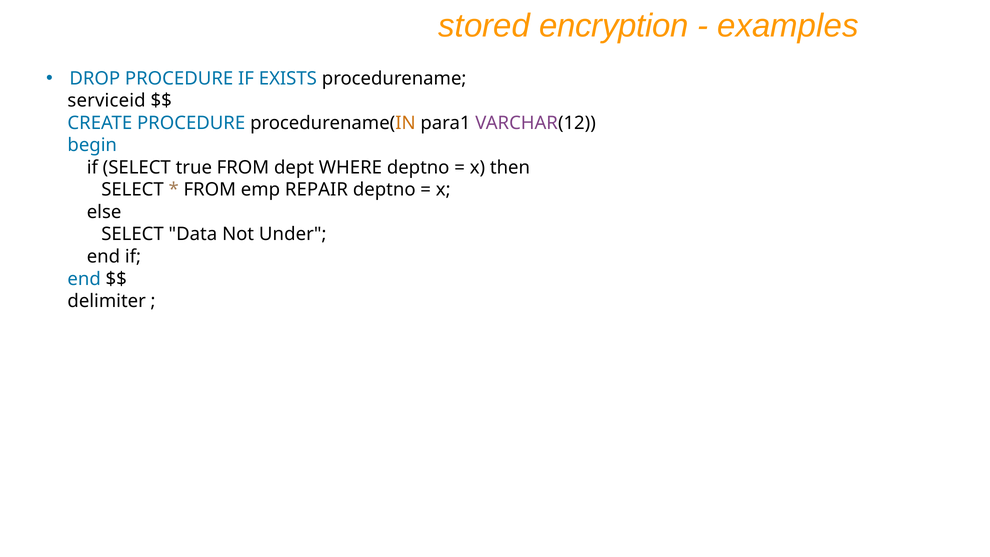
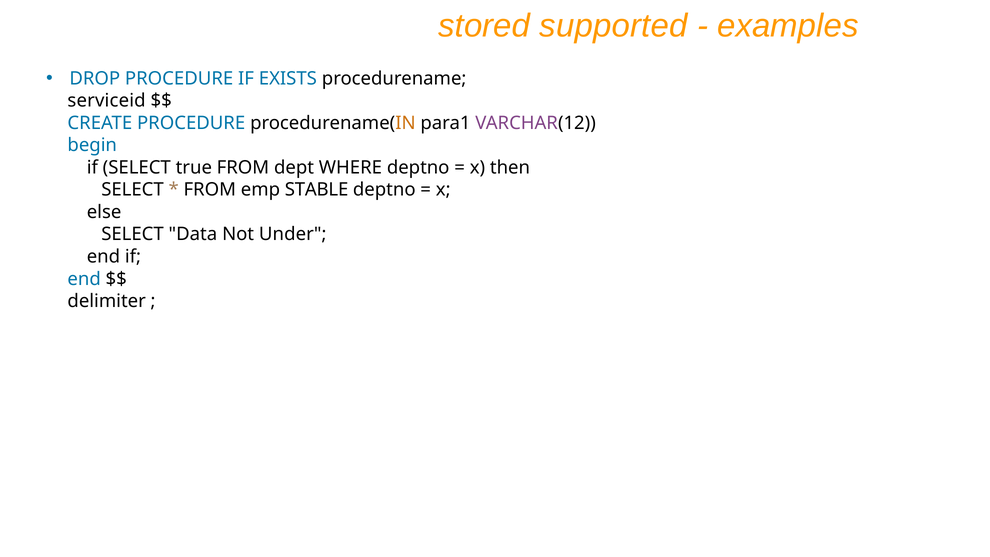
encryption: encryption -> supported
REPAIR: REPAIR -> STABLE
